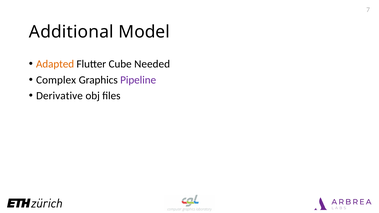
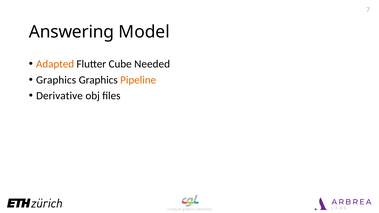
Additional: Additional -> Answering
Complex at (56, 80): Complex -> Graphics
Pipeline colour: purple -> orange
